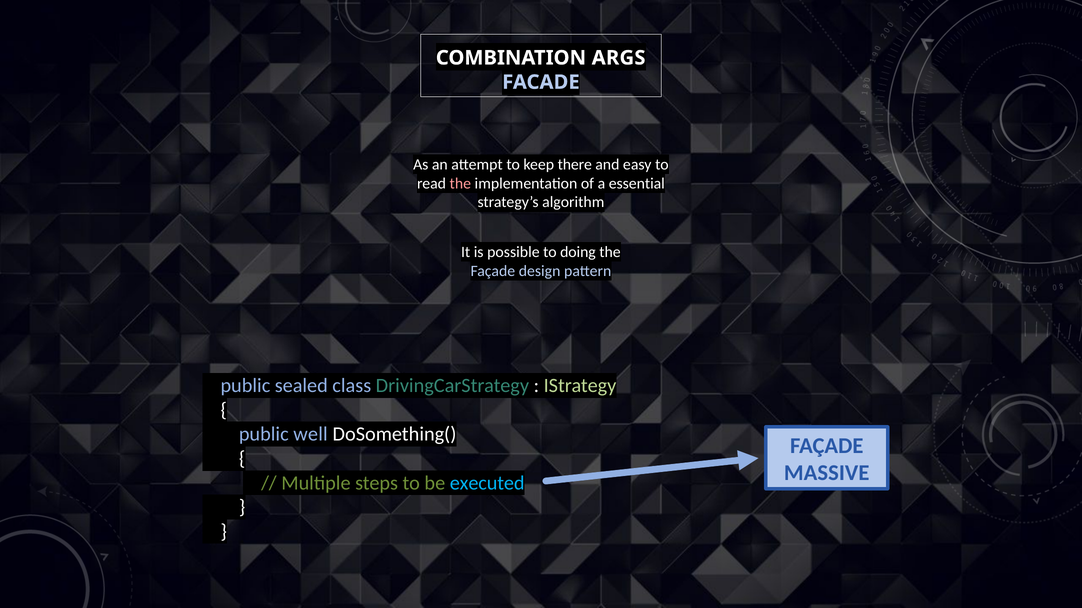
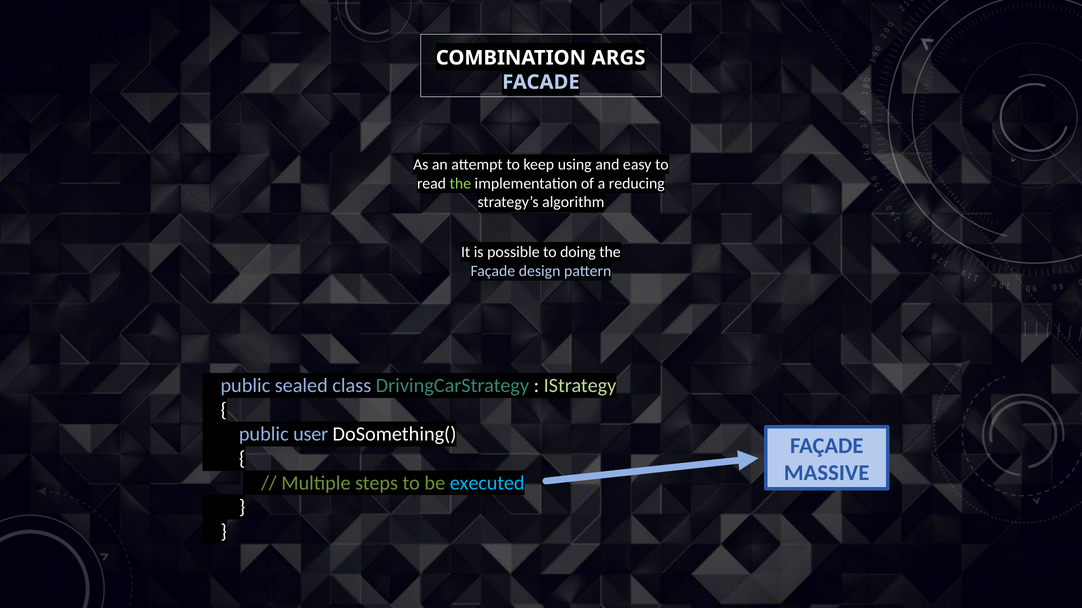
there: there -> using
the at (460, 184) colour: pink -> light green
essential: essential -> reducing
well: well -> user
